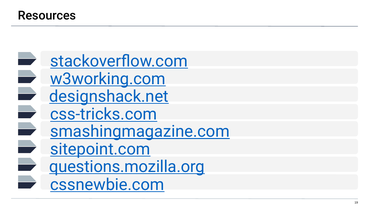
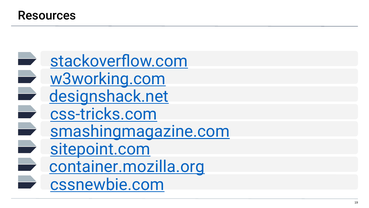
questions.mozilla.org: questions.mozilla.org -> container.mozilla.org
